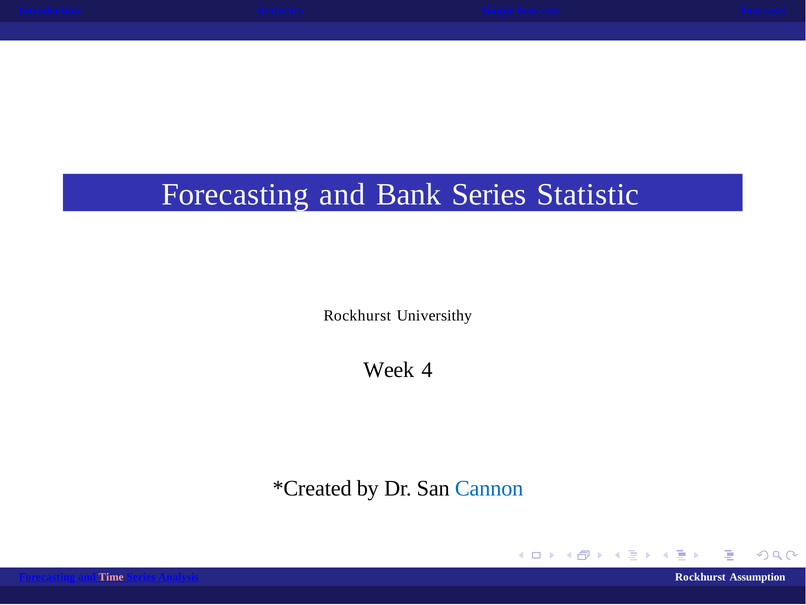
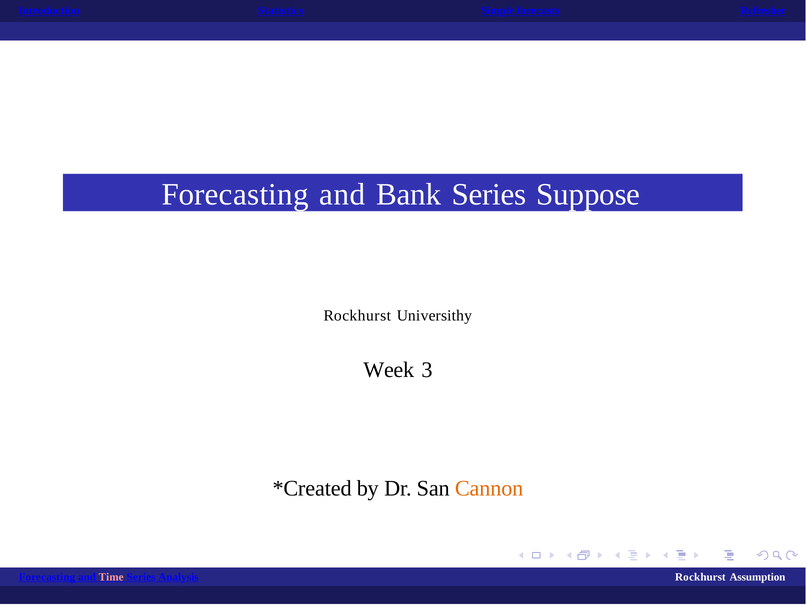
forecasts Forecasts: Forecasts -> Refresher
Statistic: Statistic -> Suppose
4: 4 -> 3
Cannon colour: blue -> orange
